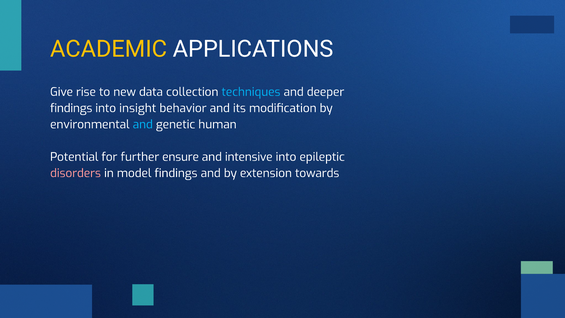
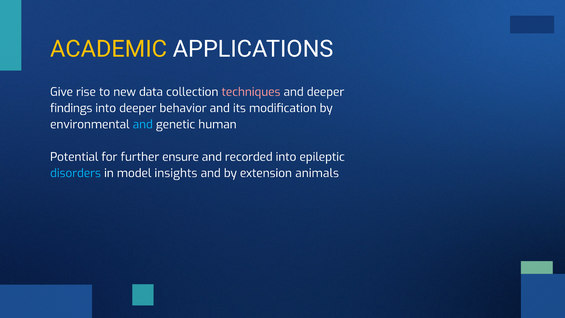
techniques colour: light blue -> pink
into insight: insight -> deeper
intensive: intensive -> recorded
disorders colour: pink -> light blue
model findings: findings -> insights
towards: towards -> animals
